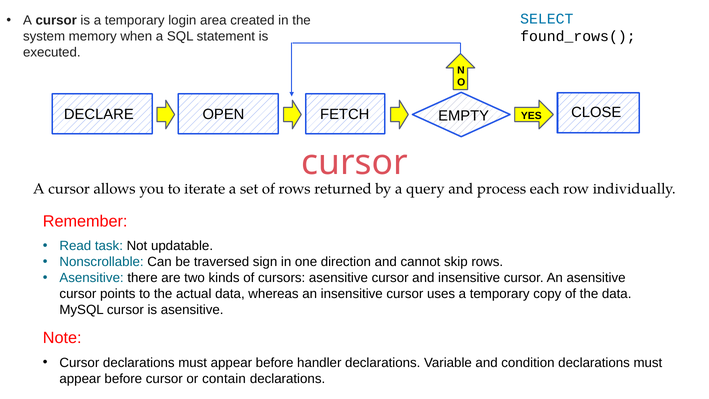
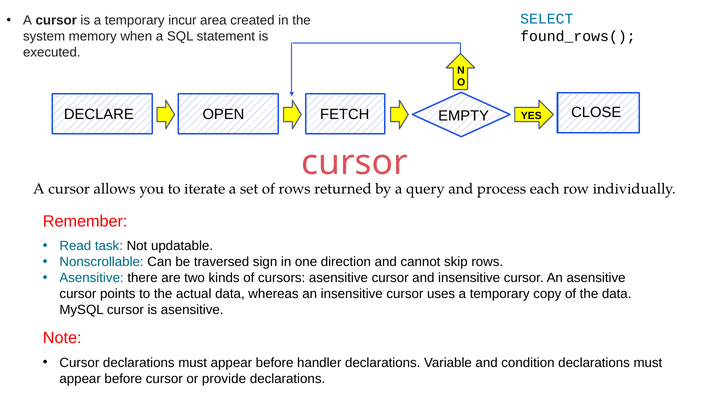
login: login -> incur
contain: contain -> provide
